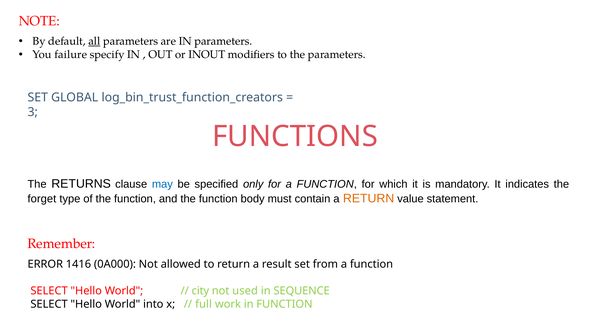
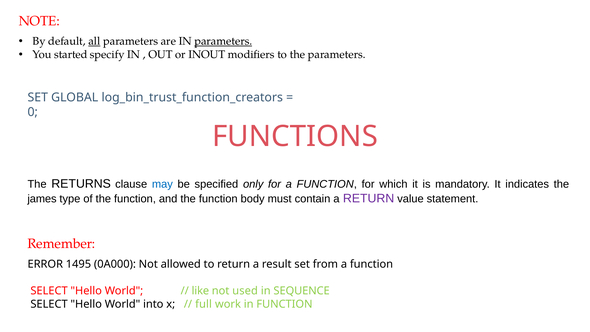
parameters at (223, 41) underline: none -> present
failure: failure -> started
3: 3 -> 0
forget: forget -> james
RETURN at (369, 198) colour: orange -> purple
1416: 1416 -> 1495
city: city -> like
